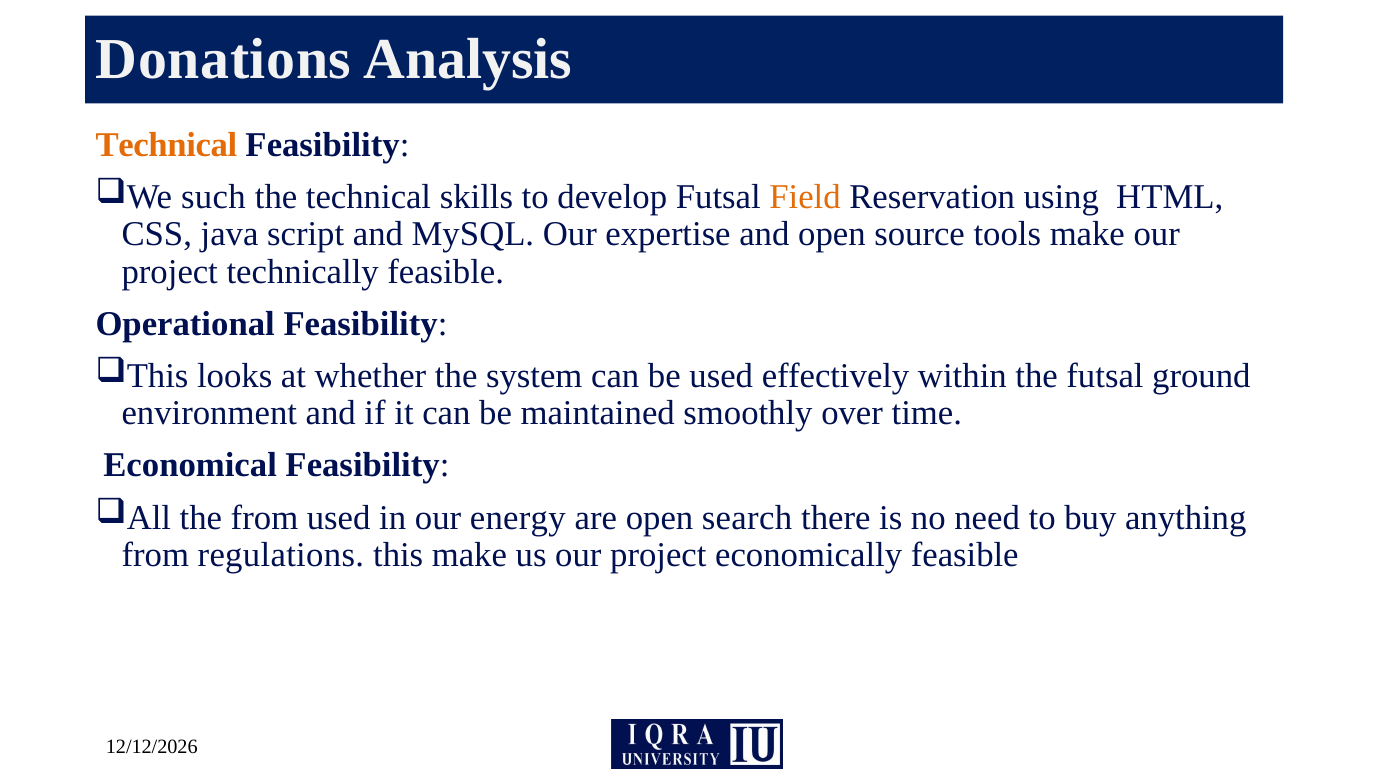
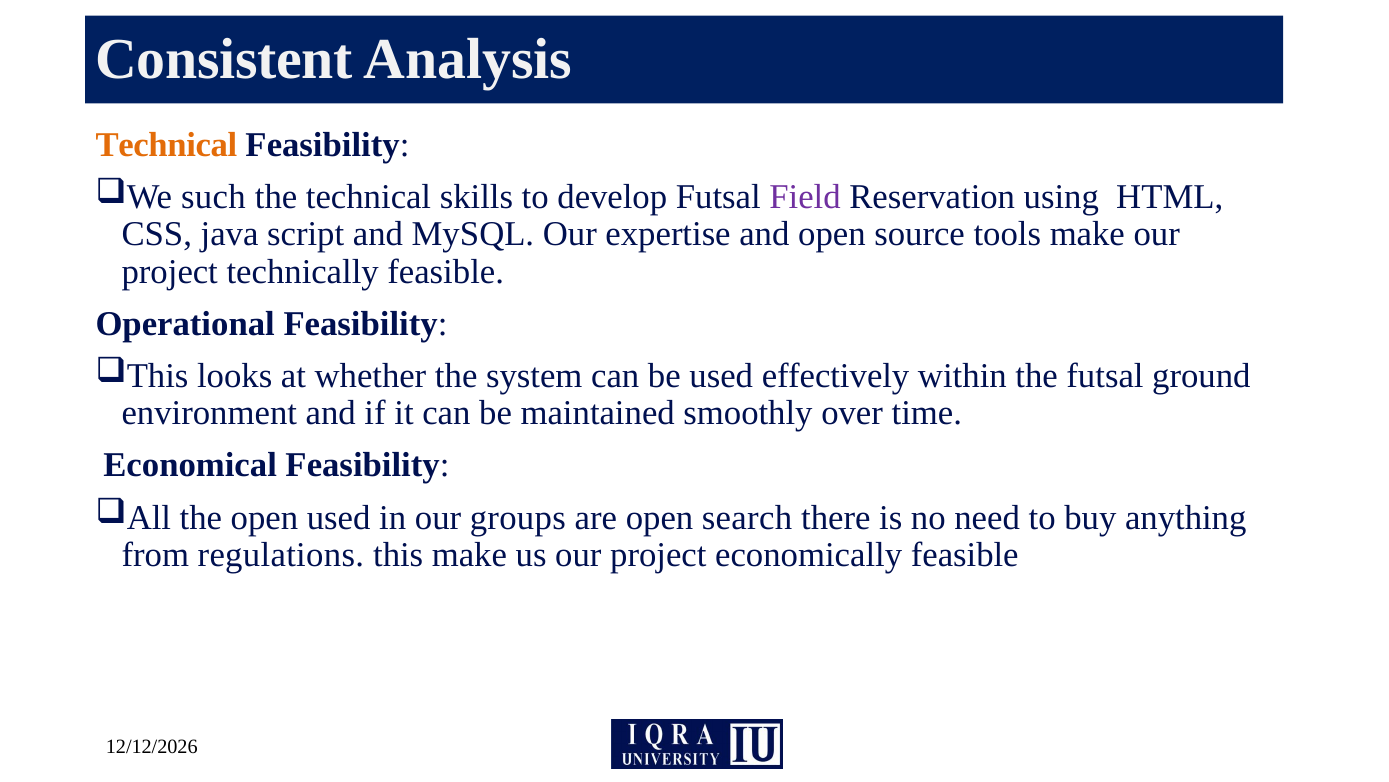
Donations: Donations -> Consistent
Field colour: orange -> purple
the from: from -> open
energy: energy -> groups
